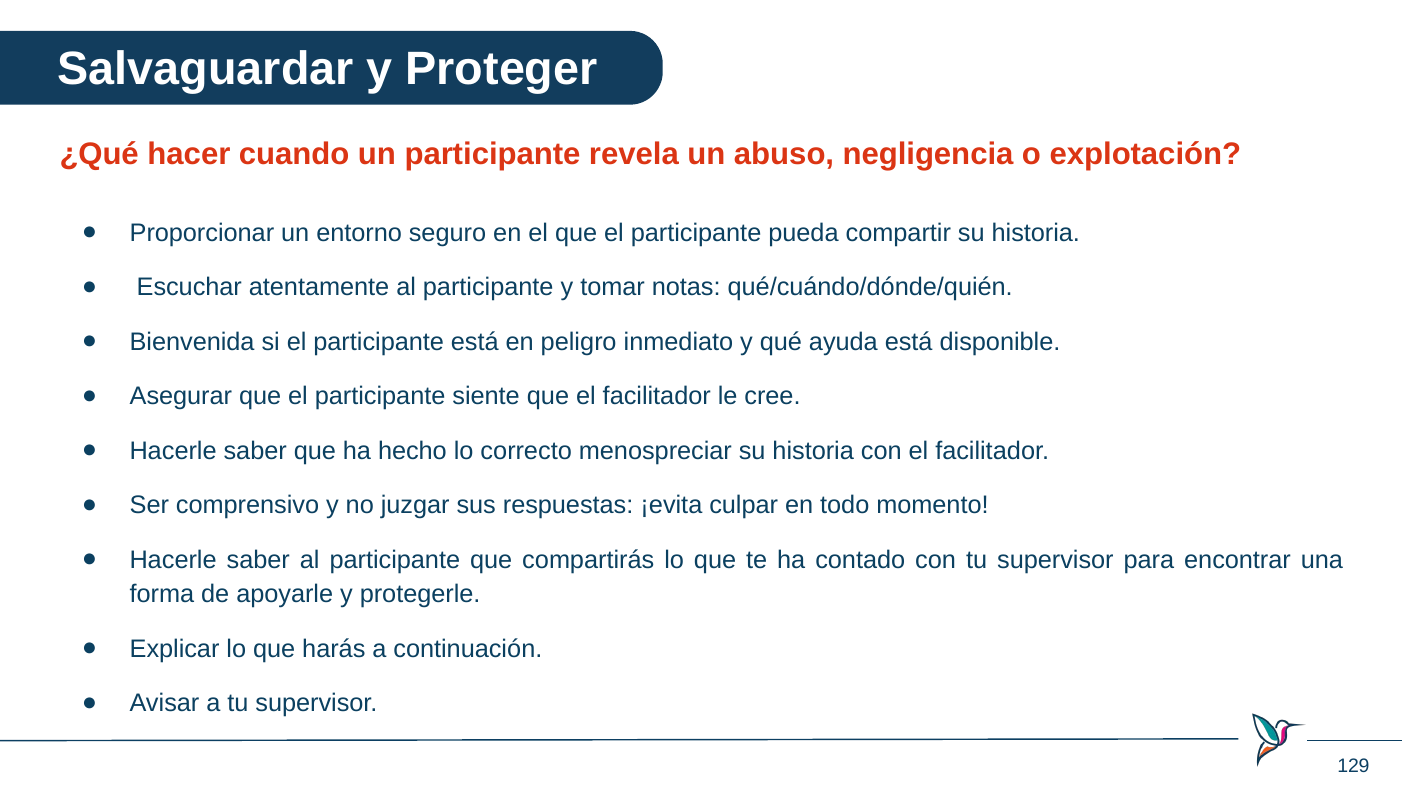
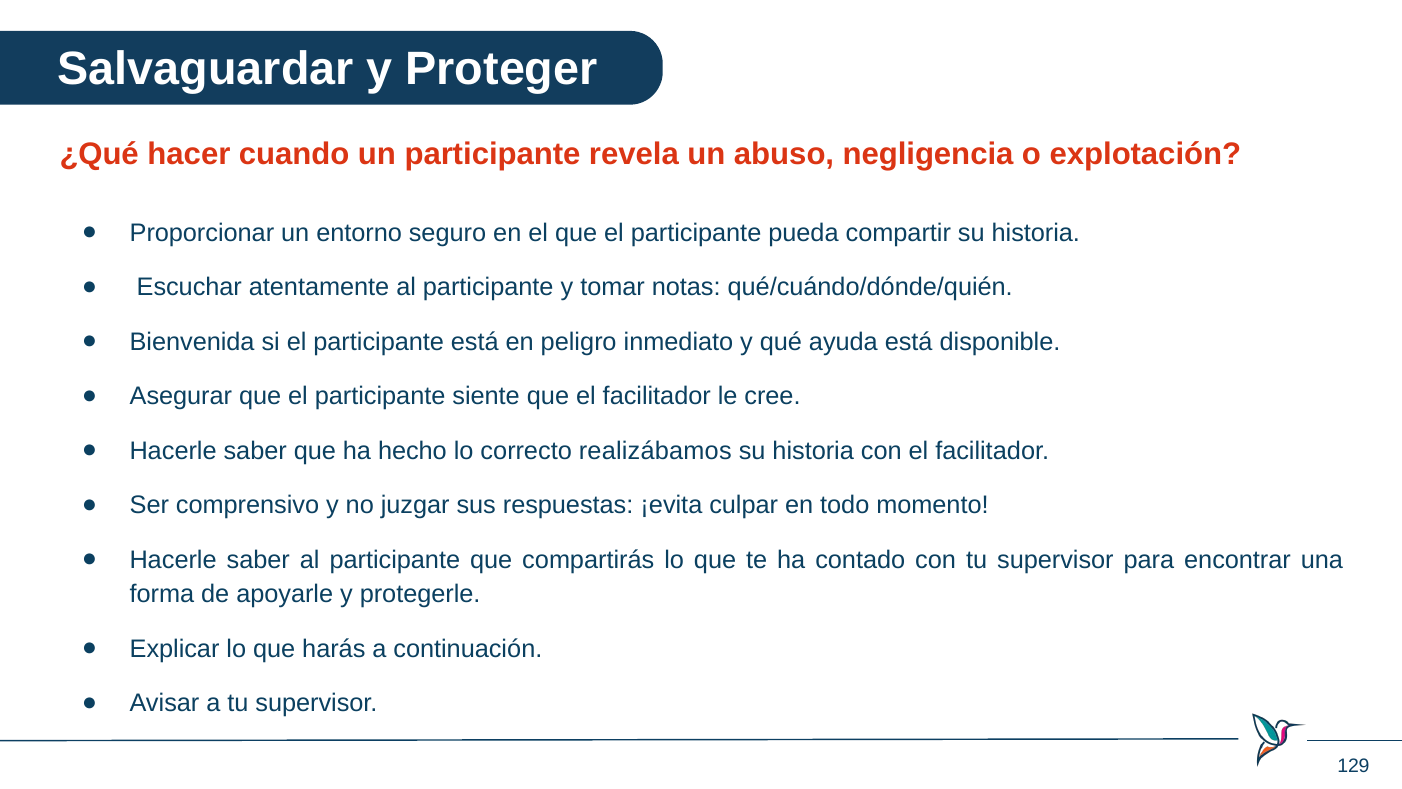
menospreciar: menospreciar -> realizábamos
